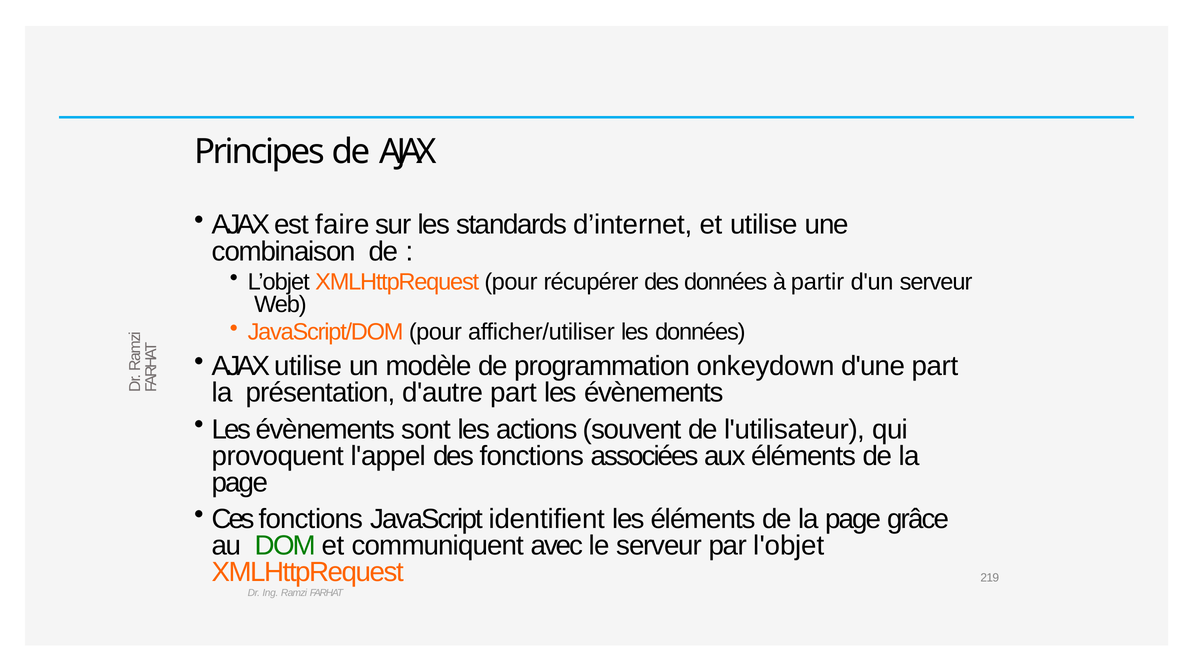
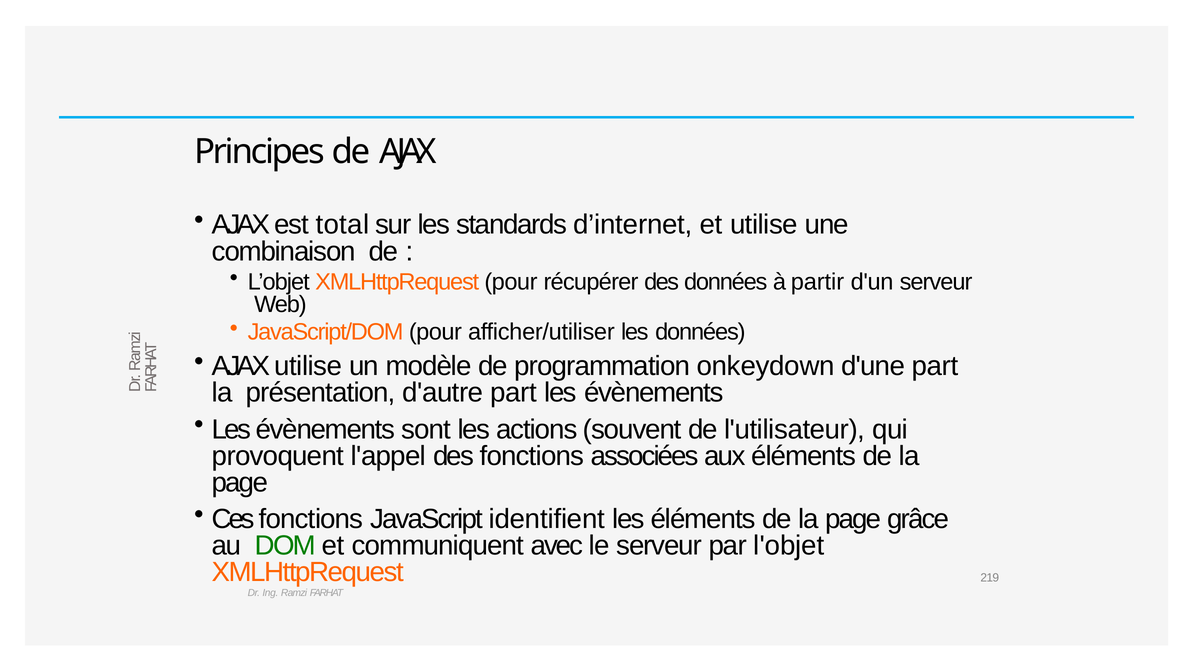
faire: faire -> total
